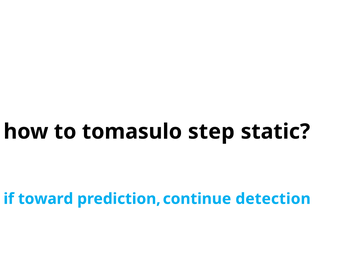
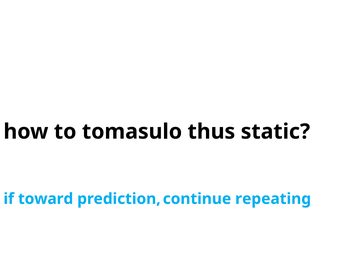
step: step -> thus
detection: detection -> repeating
